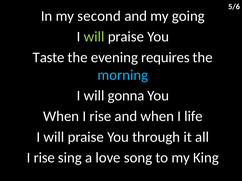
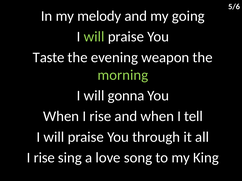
second: second -> melody
requires: requires -> weapon
morning colour: light blue -> light green
life: life -> tell
